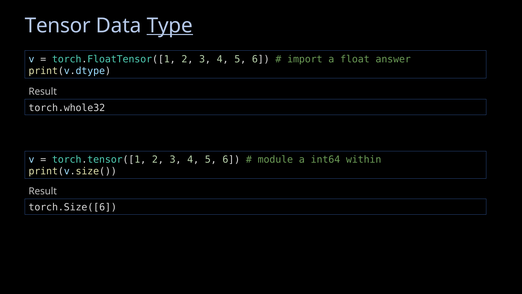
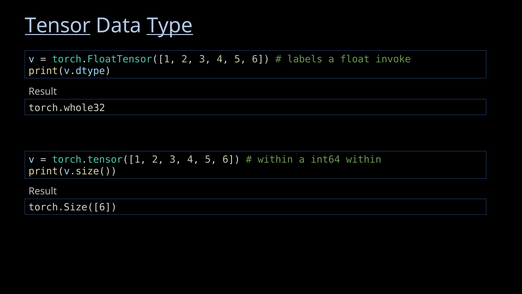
Tensor underline: none -> present
import: import -> labels
answer: answer -> invoke
module at (275, 159): module -> within
